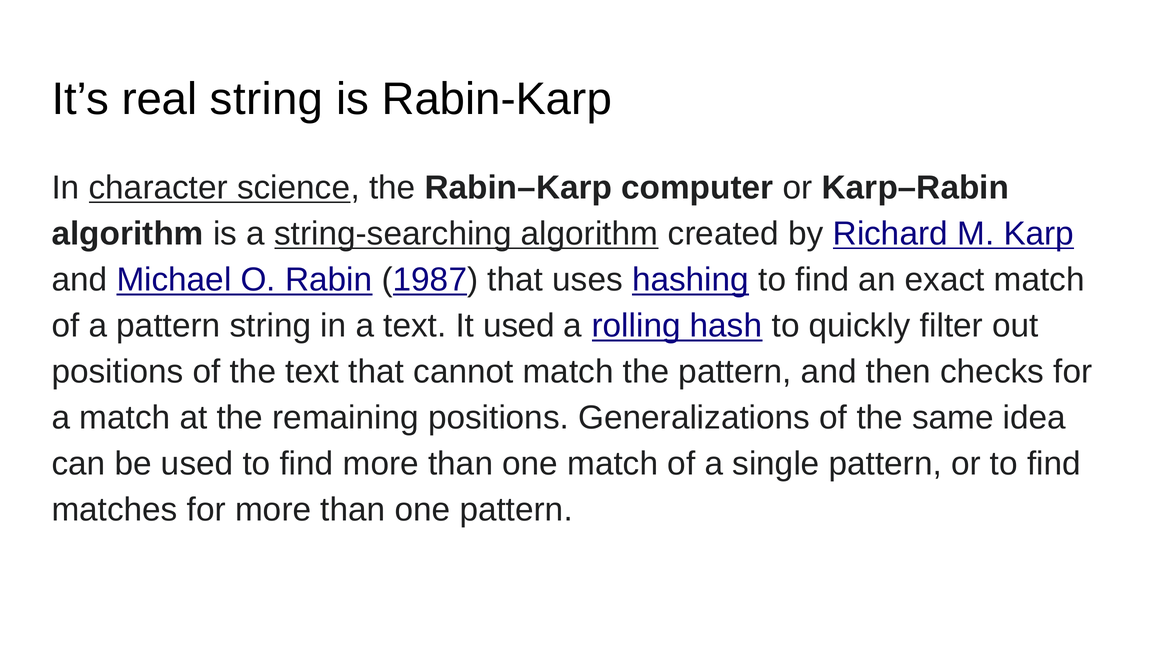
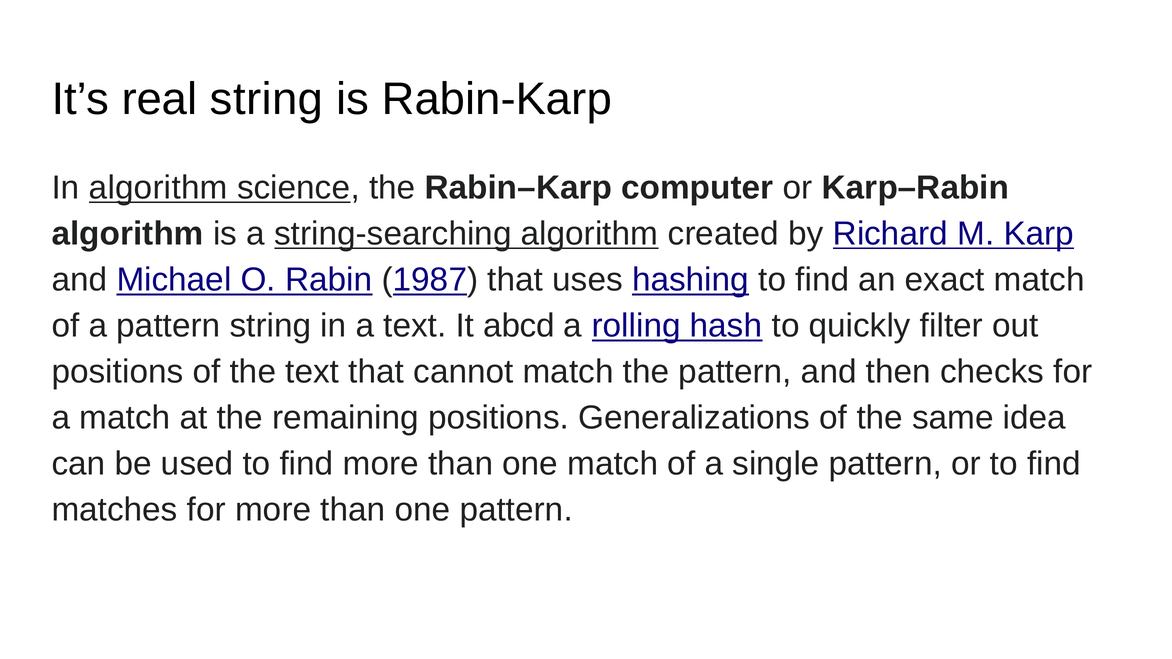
In character: character -> algorithm
It used: used -> abcd
